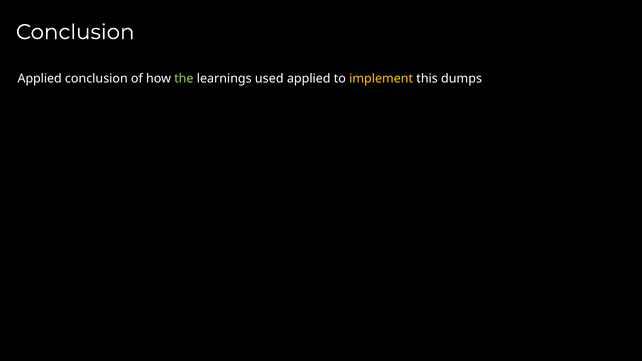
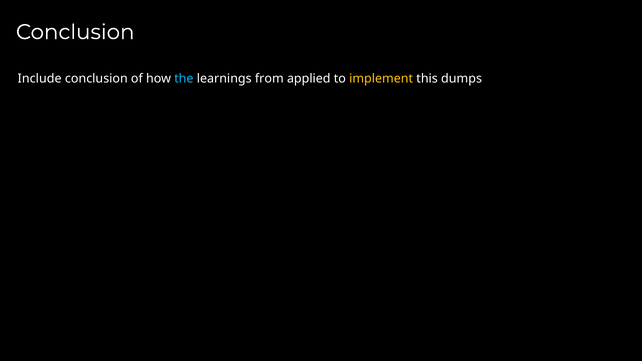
Applied at (40, 79): Applied -> Include
the colour: light green -> light blue
used: used -> from
